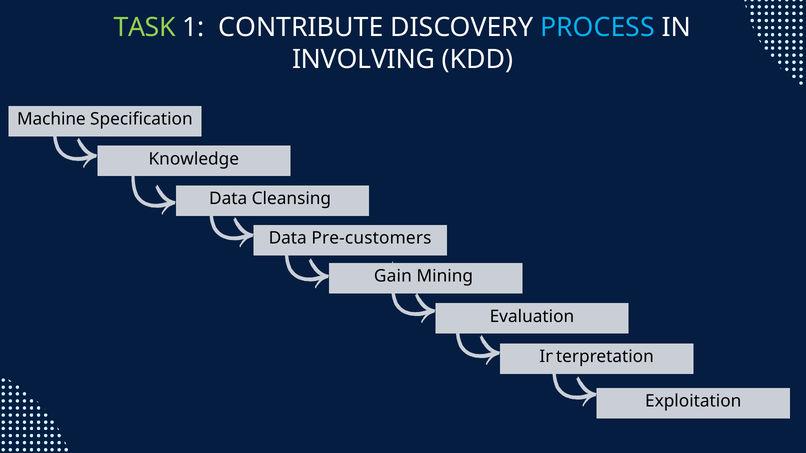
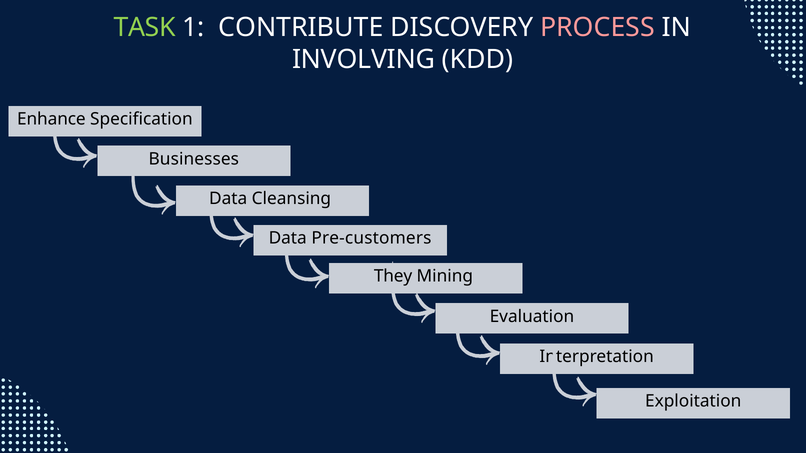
PROCESS colour: light blue -> pink
Machine: Machine -> Enhance
Knowledge: Knowledge -> Businesses
Gain: Gain -> They
